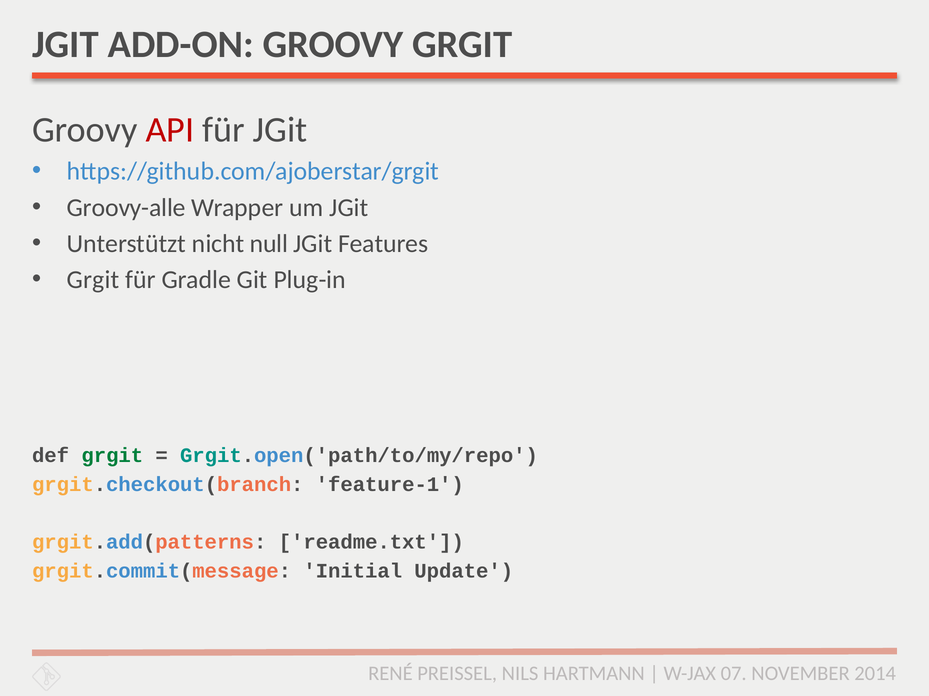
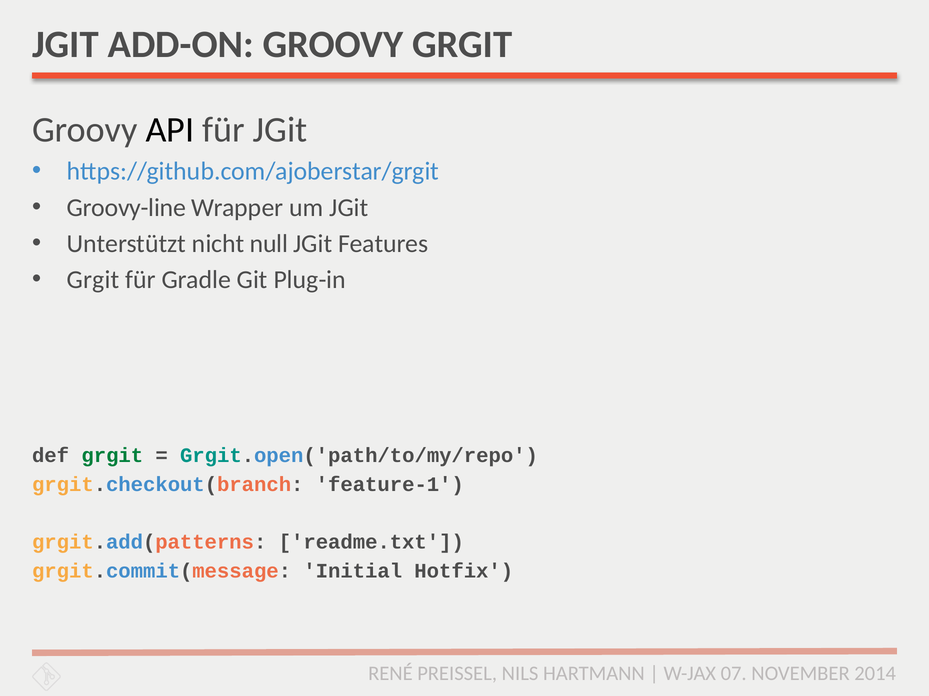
API colour: red -> black
Groovy-alle: Groovy-alle -> Groovy-line
Update: Update -> Hotfix
